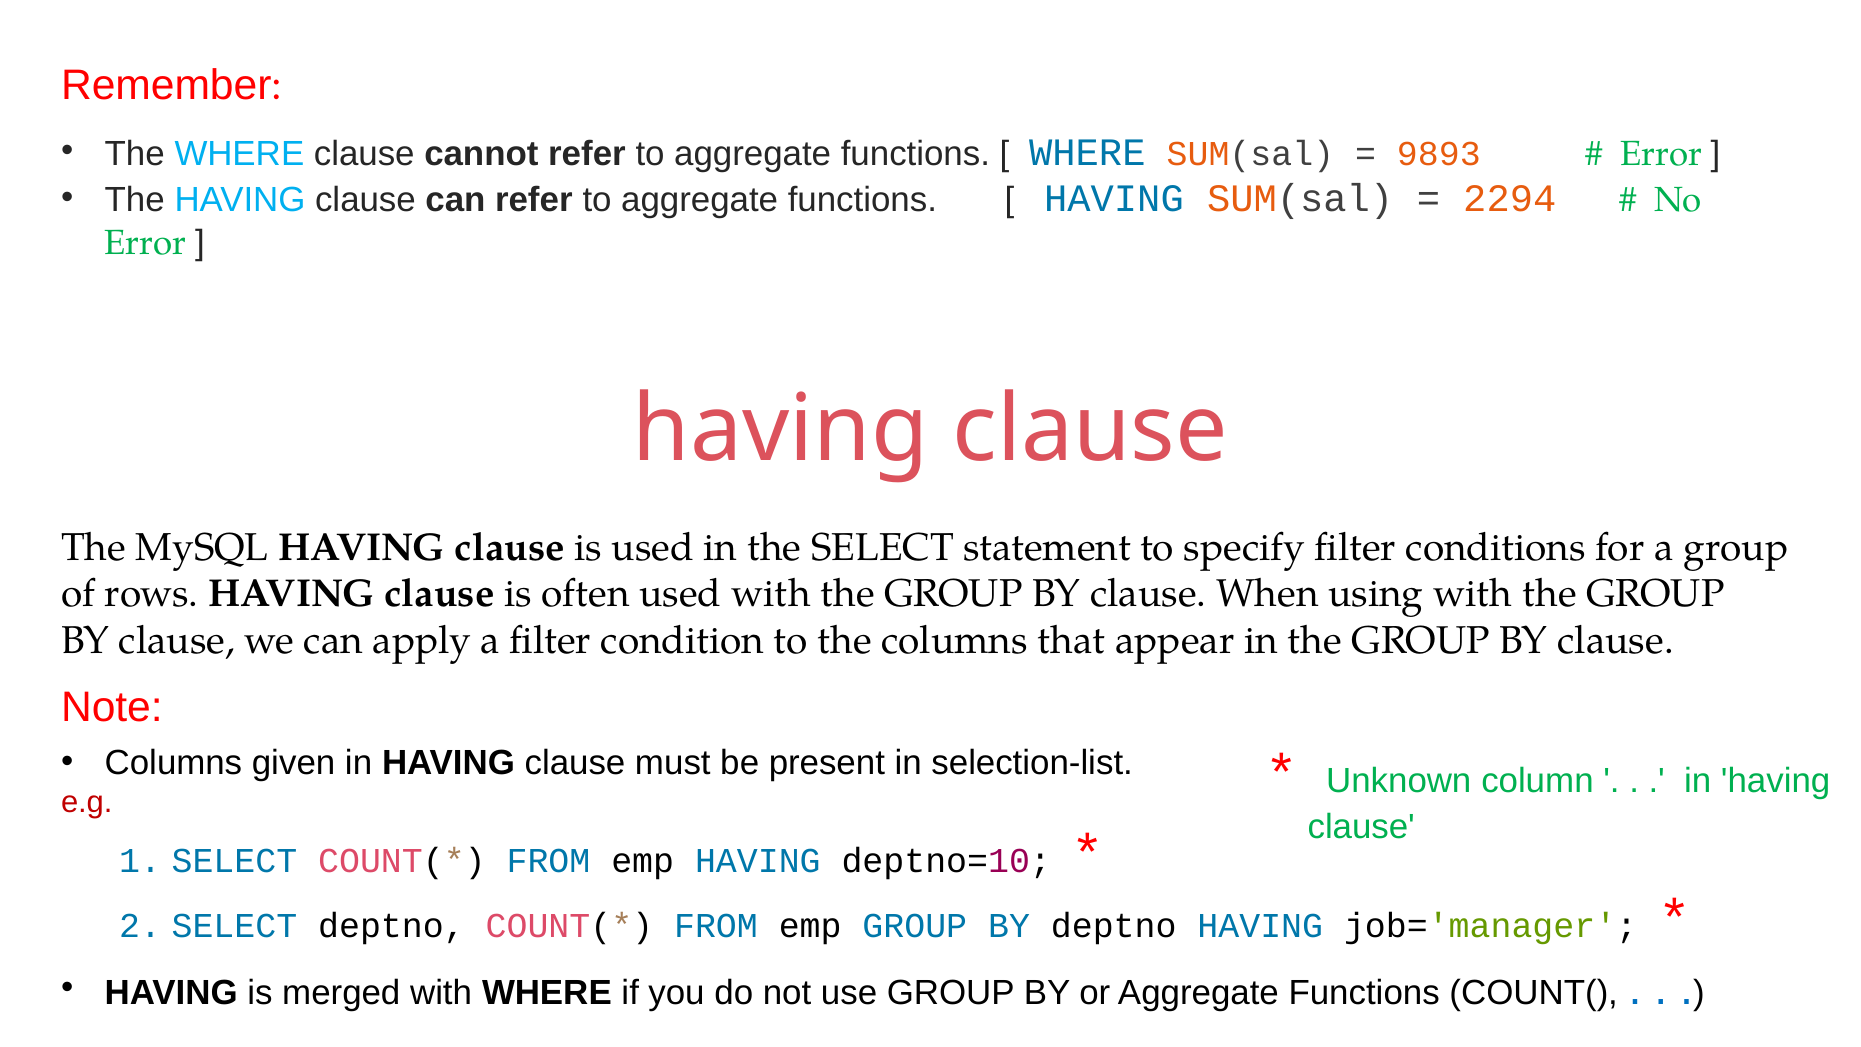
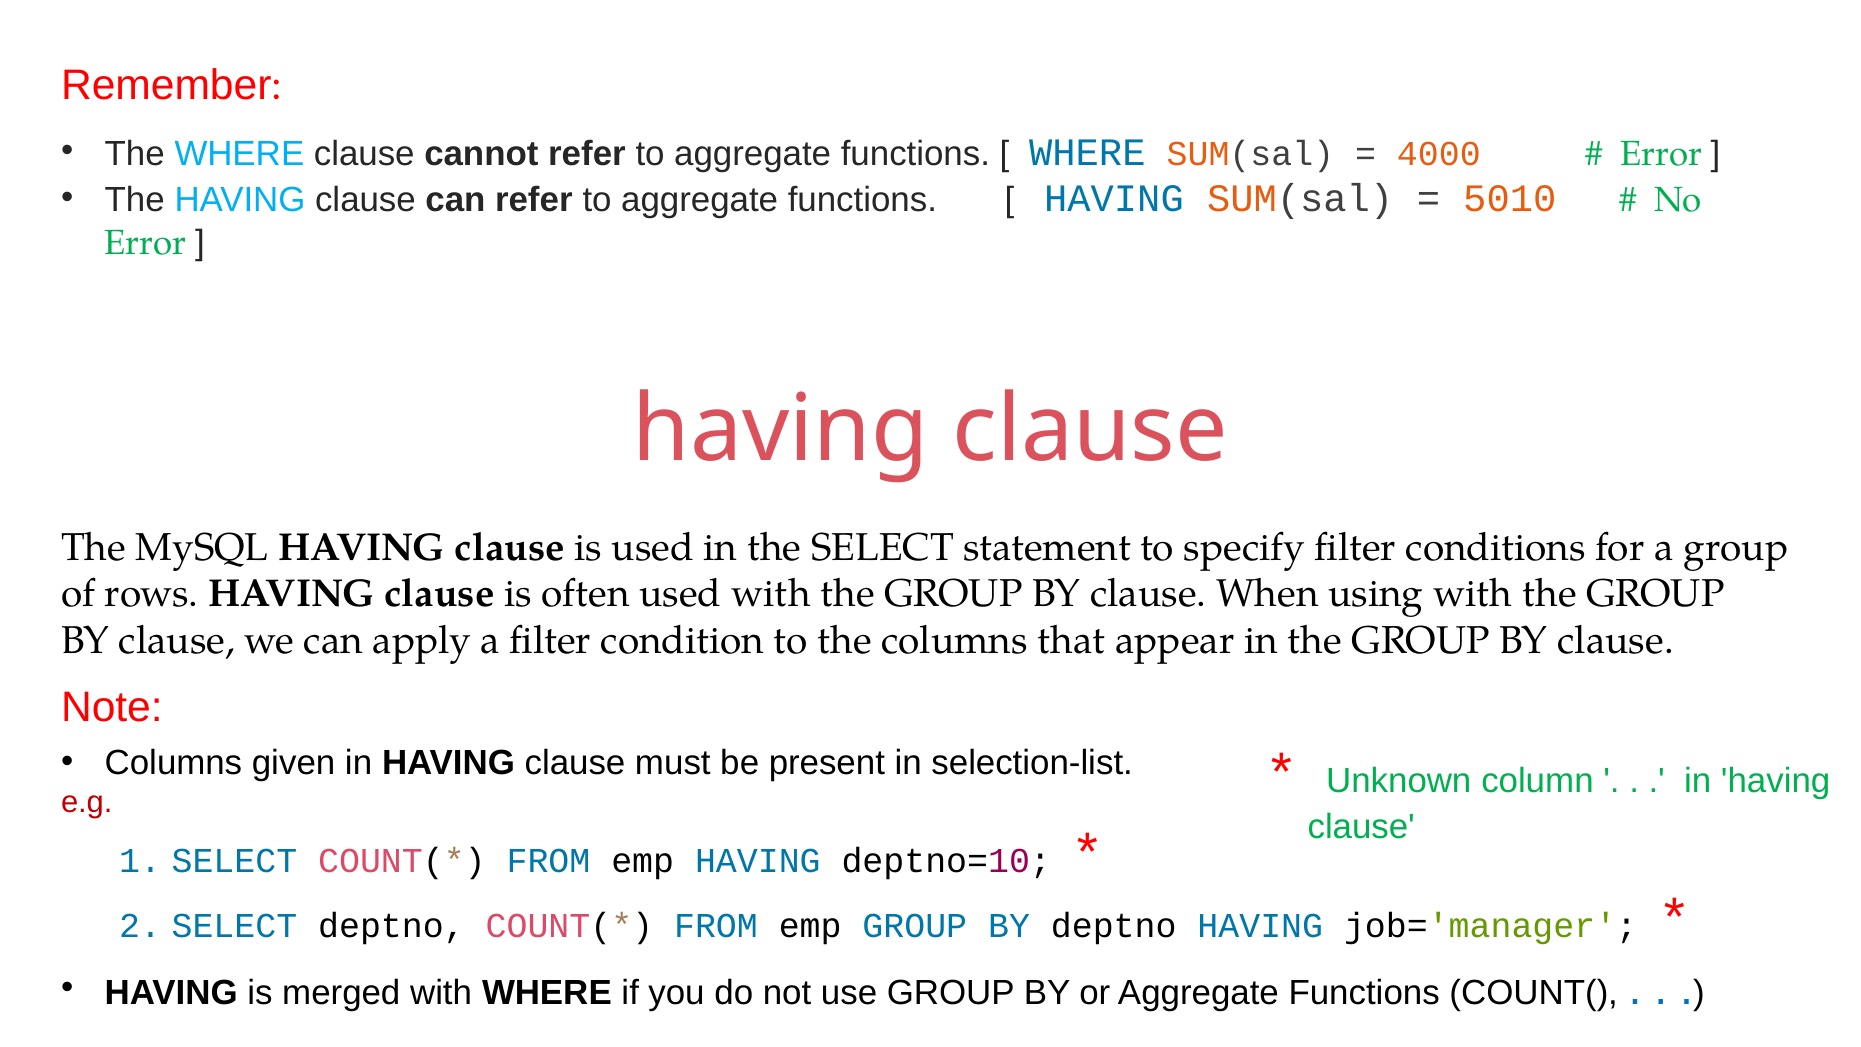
9893: 9893 -> 4000
2294: 2294 -> 5010
